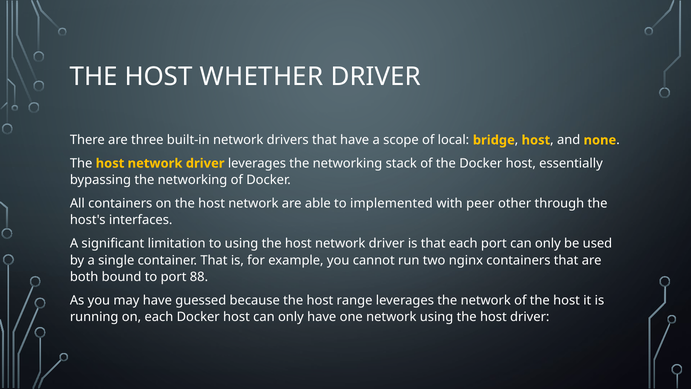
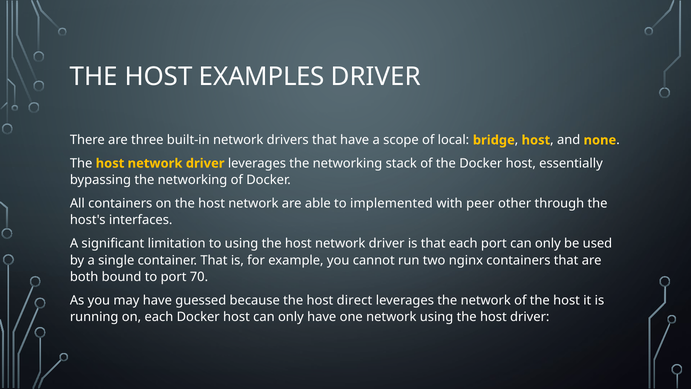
WHETHER: WHETHER -> EXAMPLES
88: 88 -> 70
range: range -> direct
